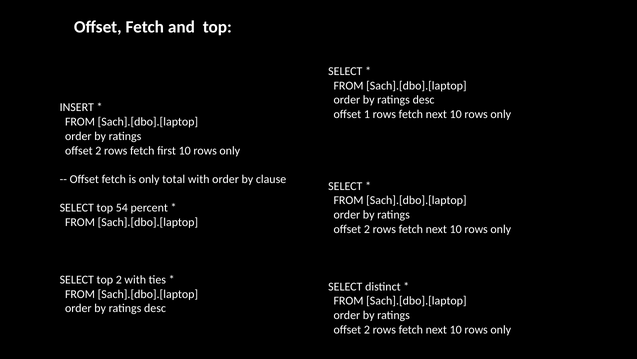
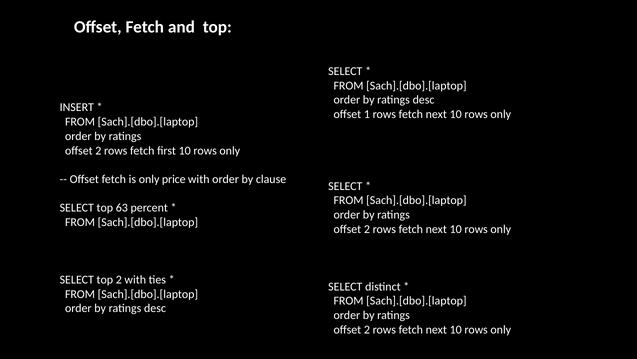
total: total -> price
54: 54 -> 63
